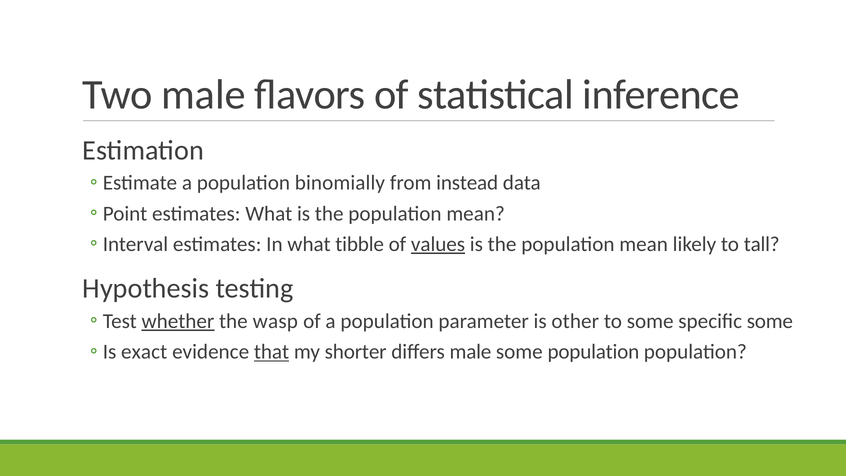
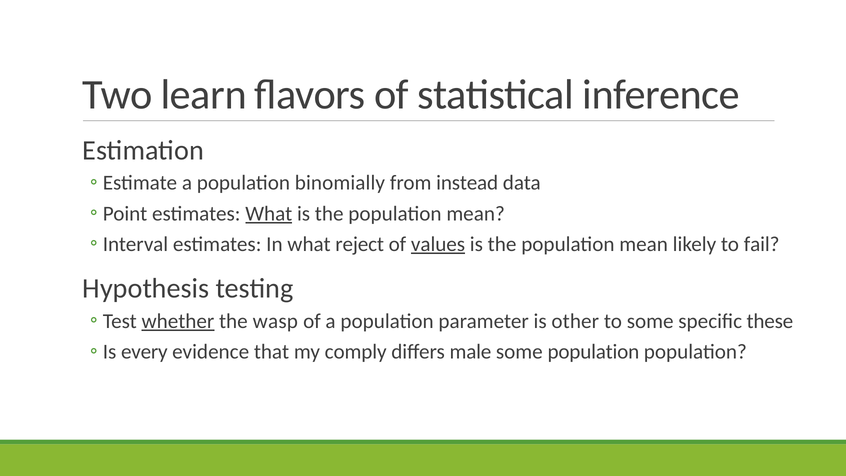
Two male: male -> learn
What at (269, 214) underline: none -> present
tibble: tibble -> reject
tall: tall -> fail
specific some: some -> these
exact: exact -> every
that underline: present -> none
shorter: shorter -> comply
